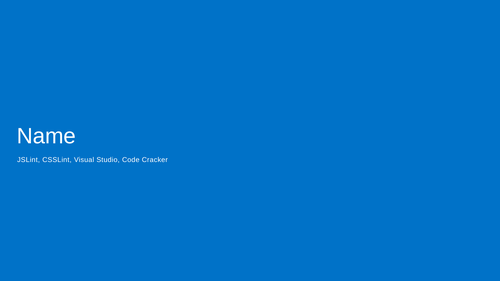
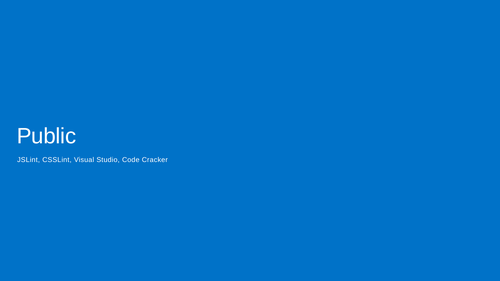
Name: Name -> Public
